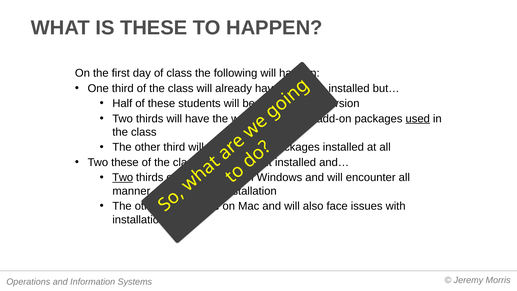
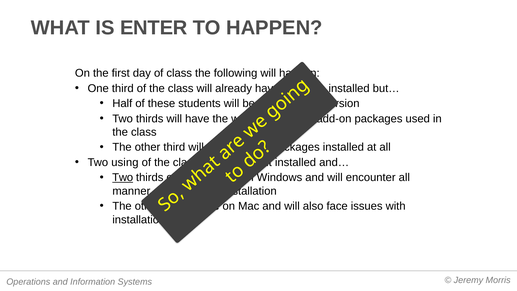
IS THESE: THESE -> ENTER
used underline: present -> none
Two these: these -> using
